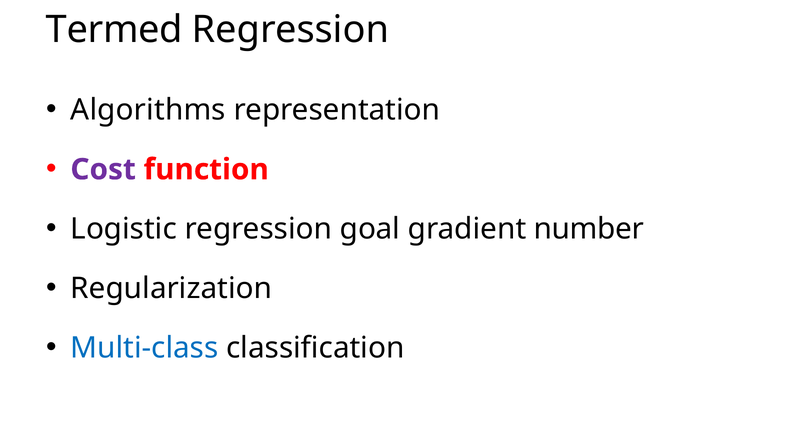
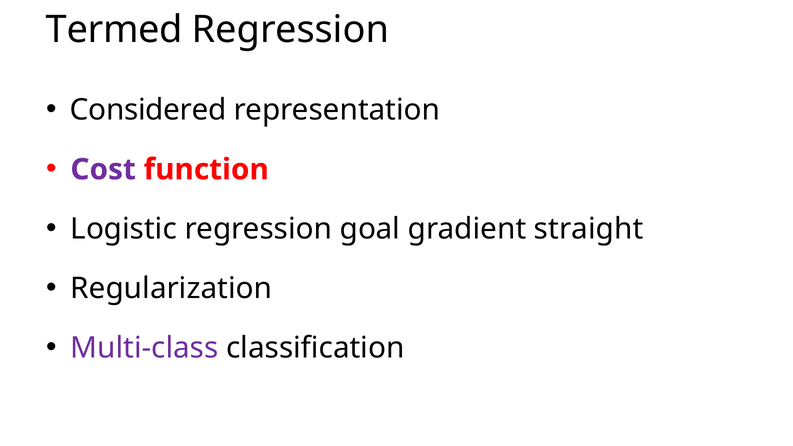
Algorithms: Algorithms -> Considered
number: number -> straight
Multi-class colour: blue -> purple
